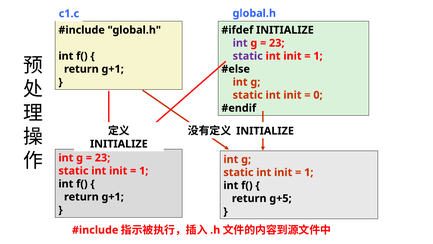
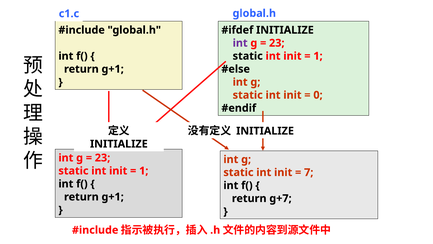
static at (248, 56) colour: purple -> black
1 at (309, 172): 1 -> 7
g+5: g+5 -> g+7
